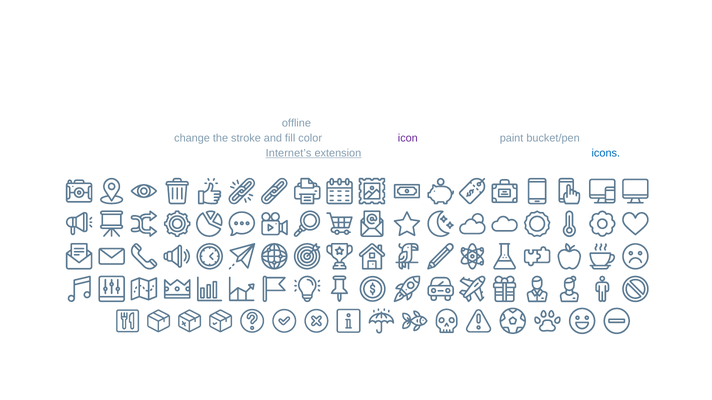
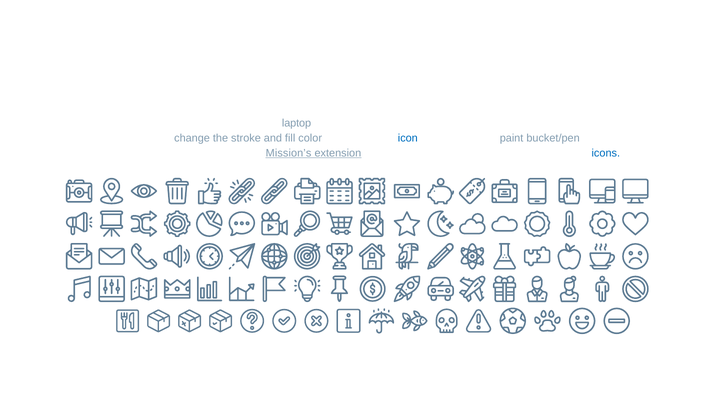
offline: offline -> laptop
icon colour: purple -> blue
Internet’s: Internet’s -> Mission’s
